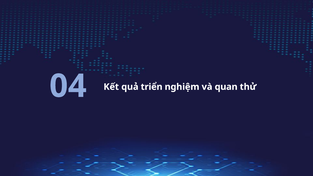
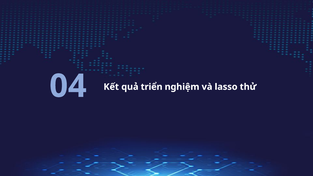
quan: quan -> lasso
